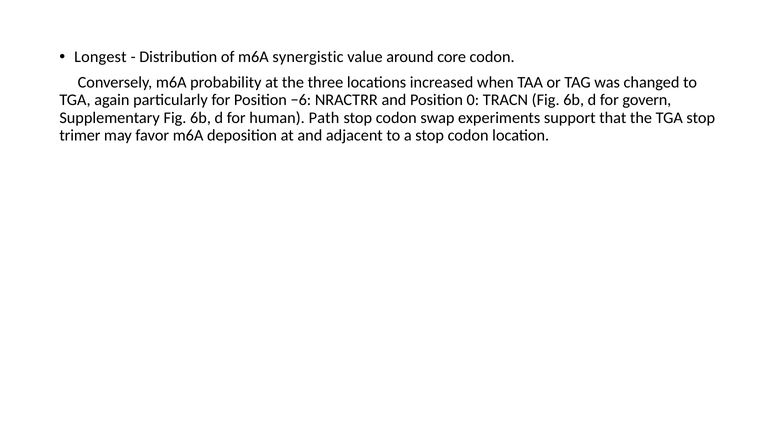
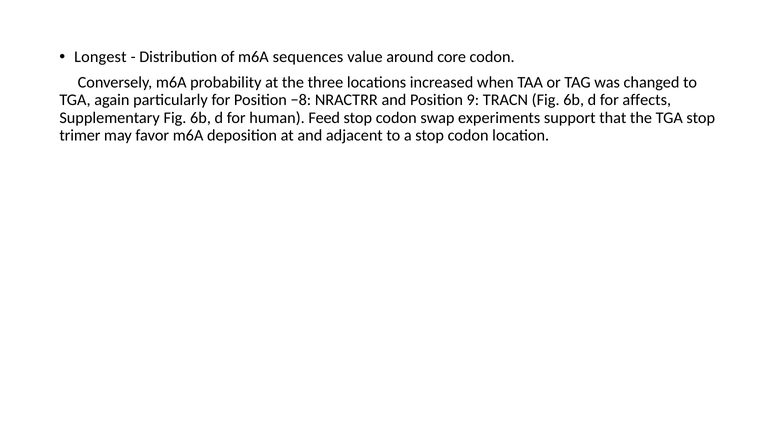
synergistic: synergistic -> sequences
−6: −6 -> −8
0: 0 -> 9
govern: govern -> affects
Path: Path -> Feed
